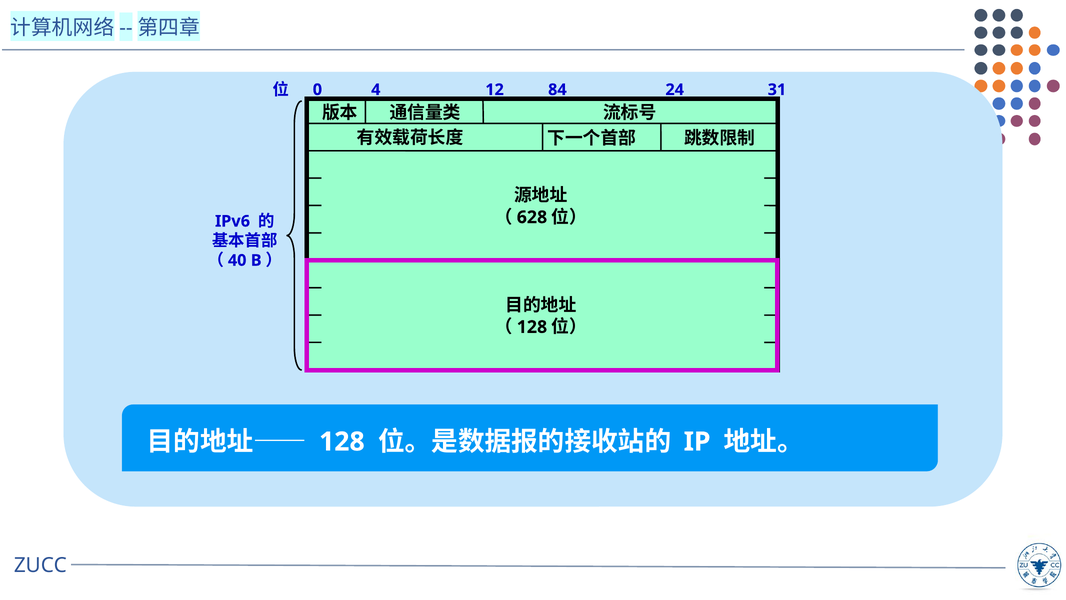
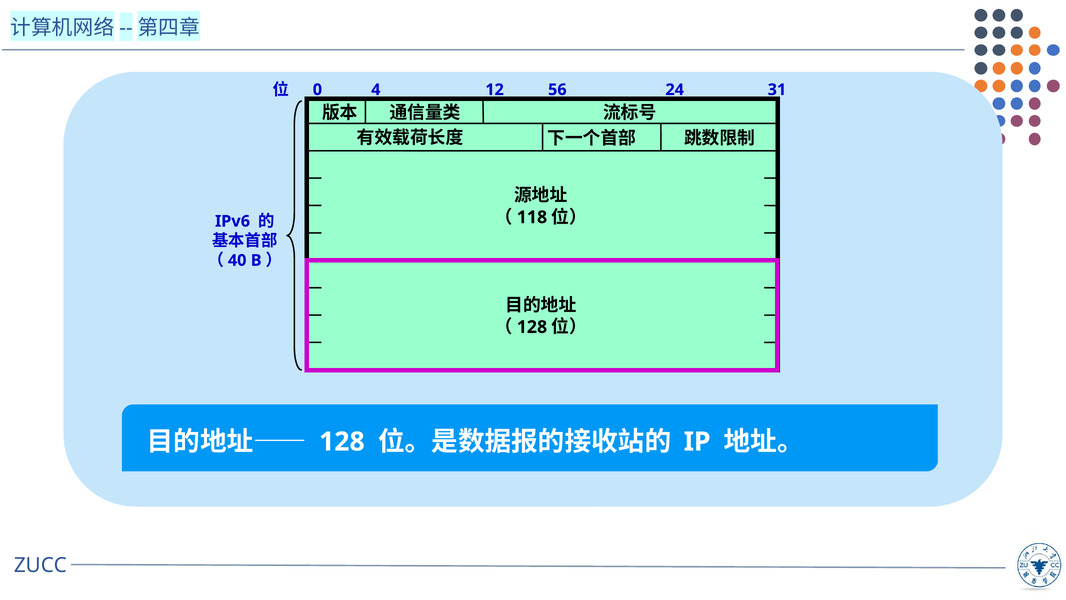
84: 84 -> 56
628: 628 -> 118
